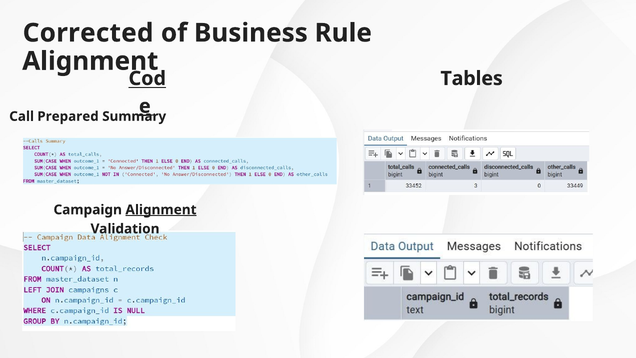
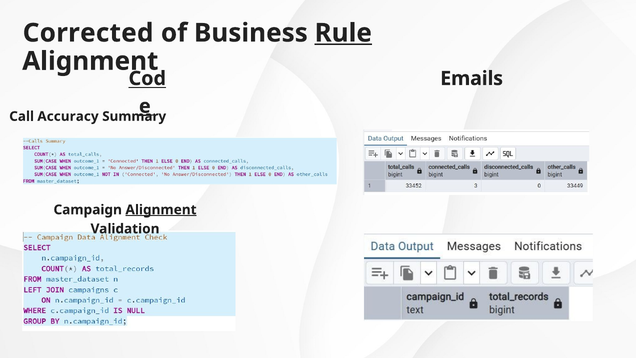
Rule underline: none -> present
Tables: Tables -> Emails
Prepared: Prepared -> Accuracy
